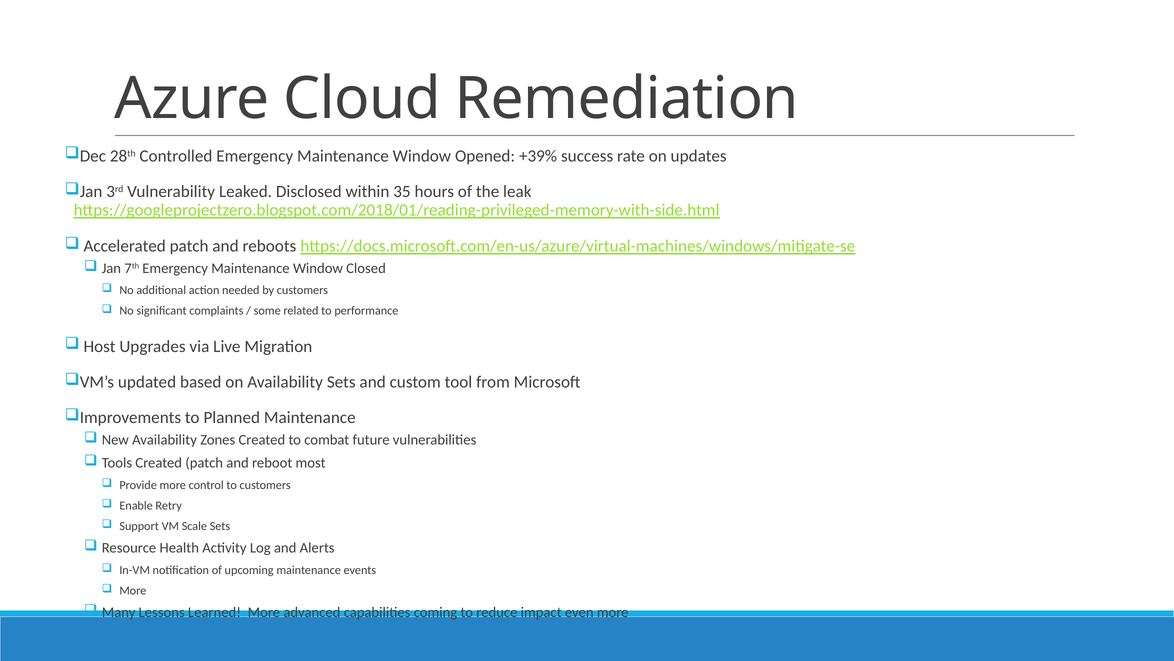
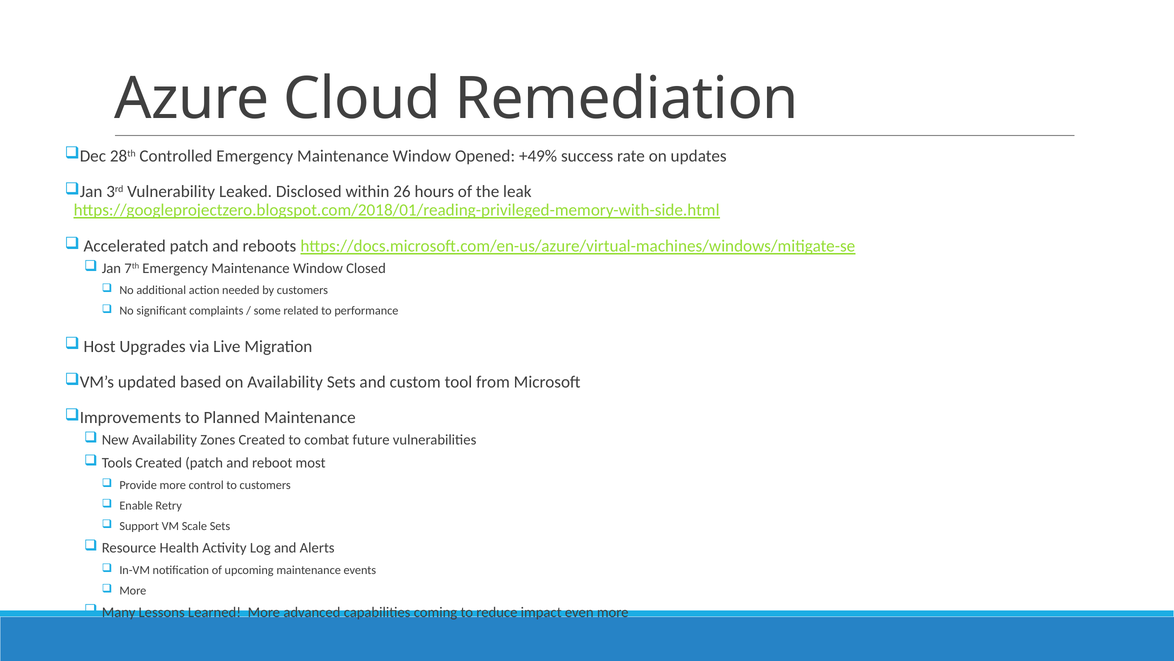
+39%: +39% -> +49%
35: 35 -> 26
